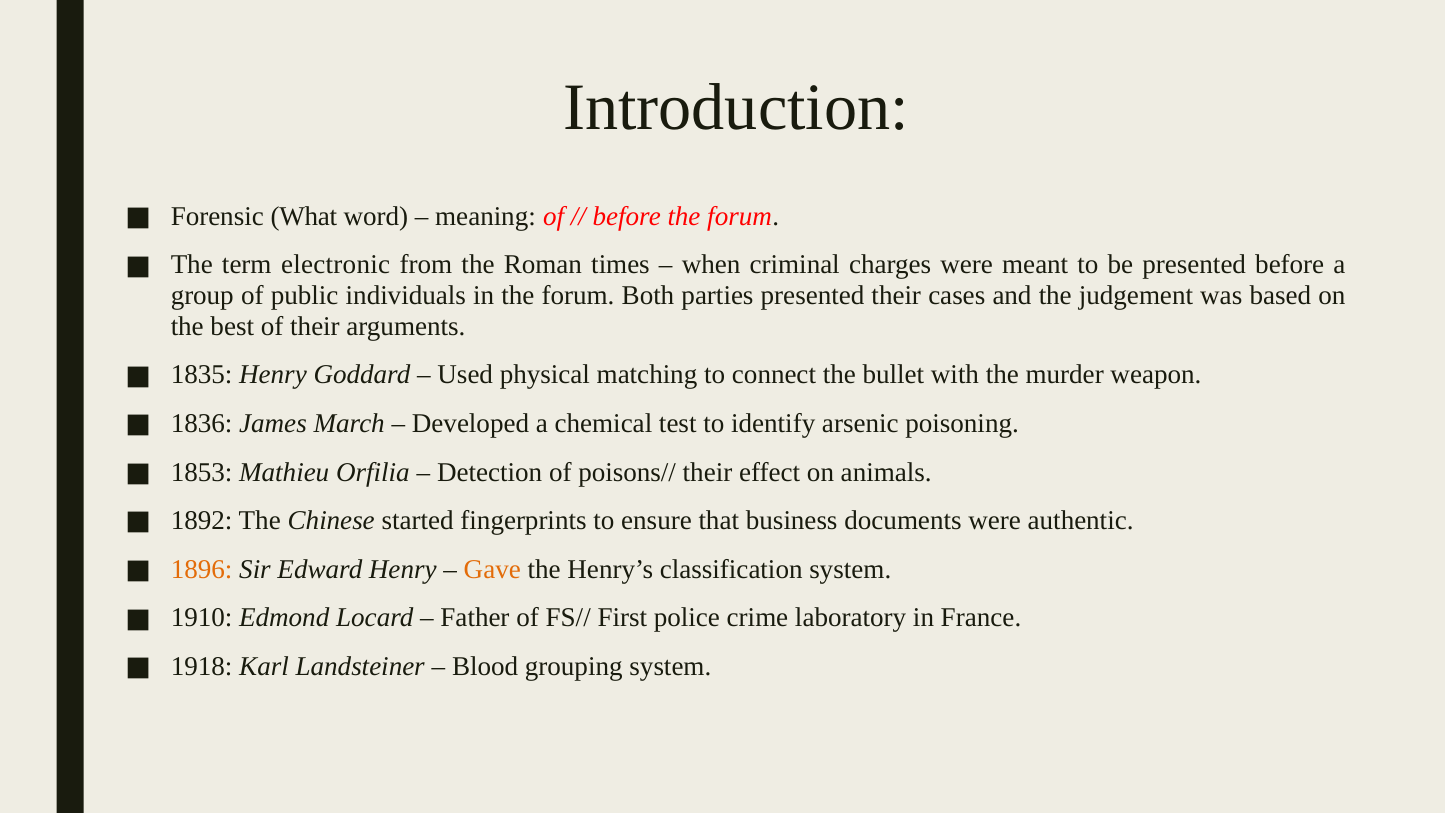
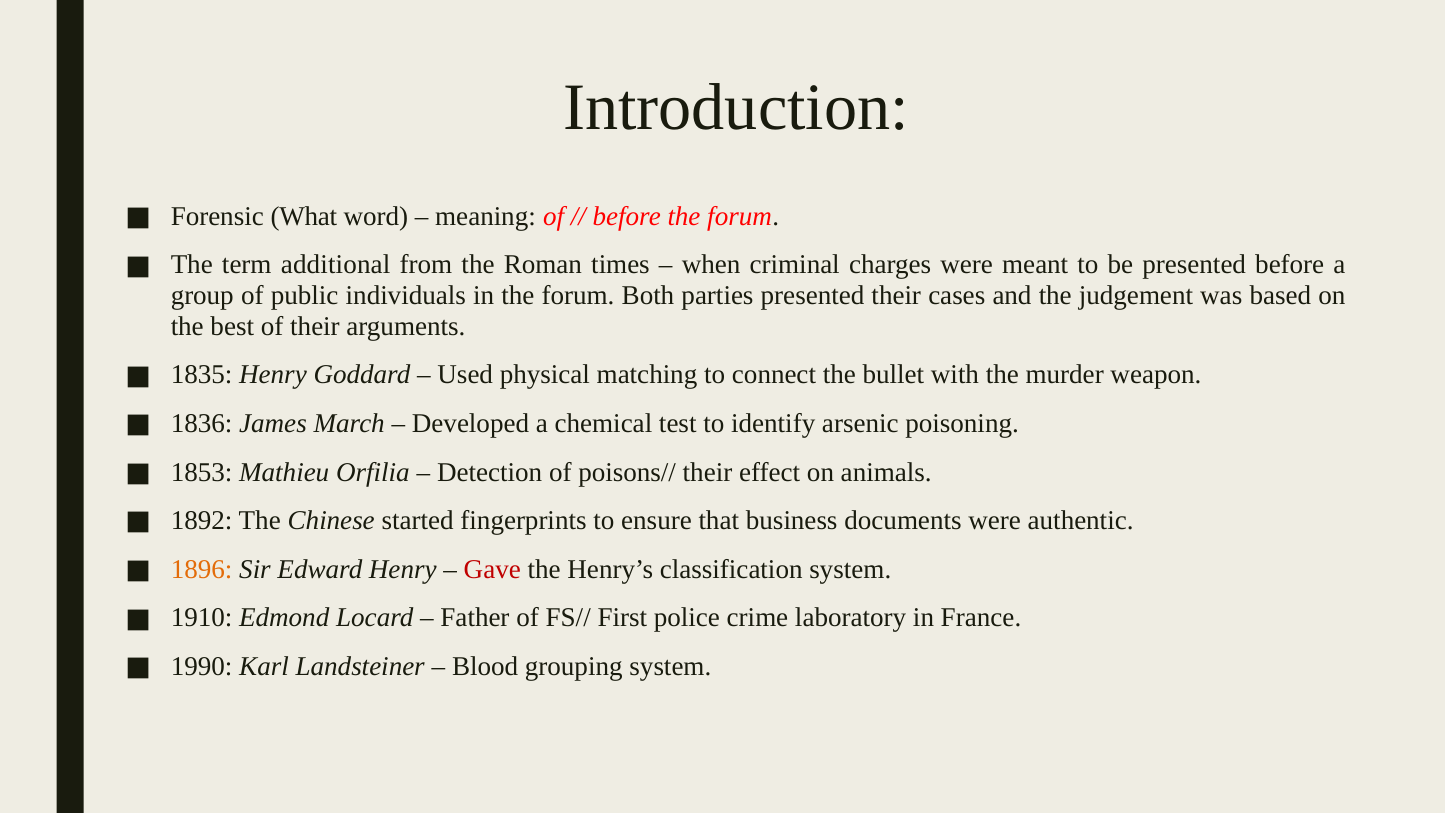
electronic: electronic -> additional
Gave colour: orange -> red
1918: 1918 -> 1990
